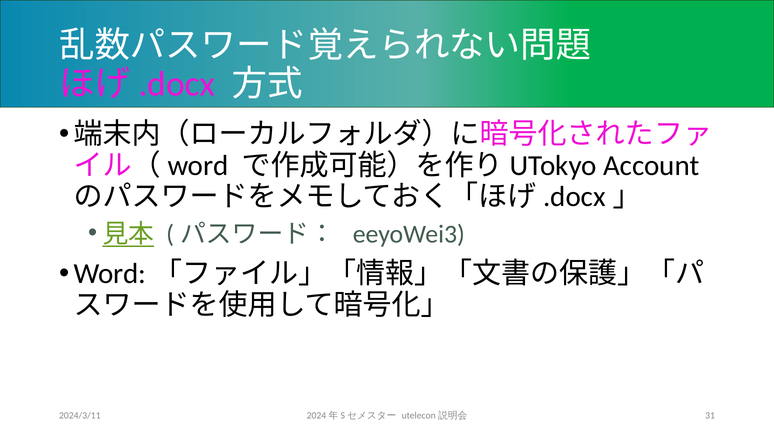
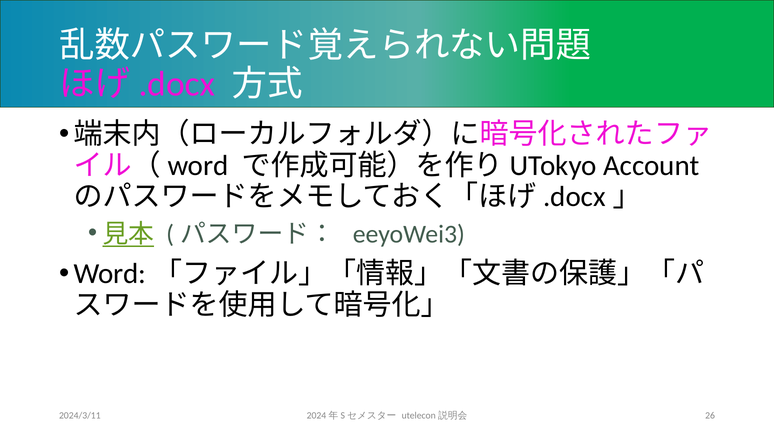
31: 31 -> 26
